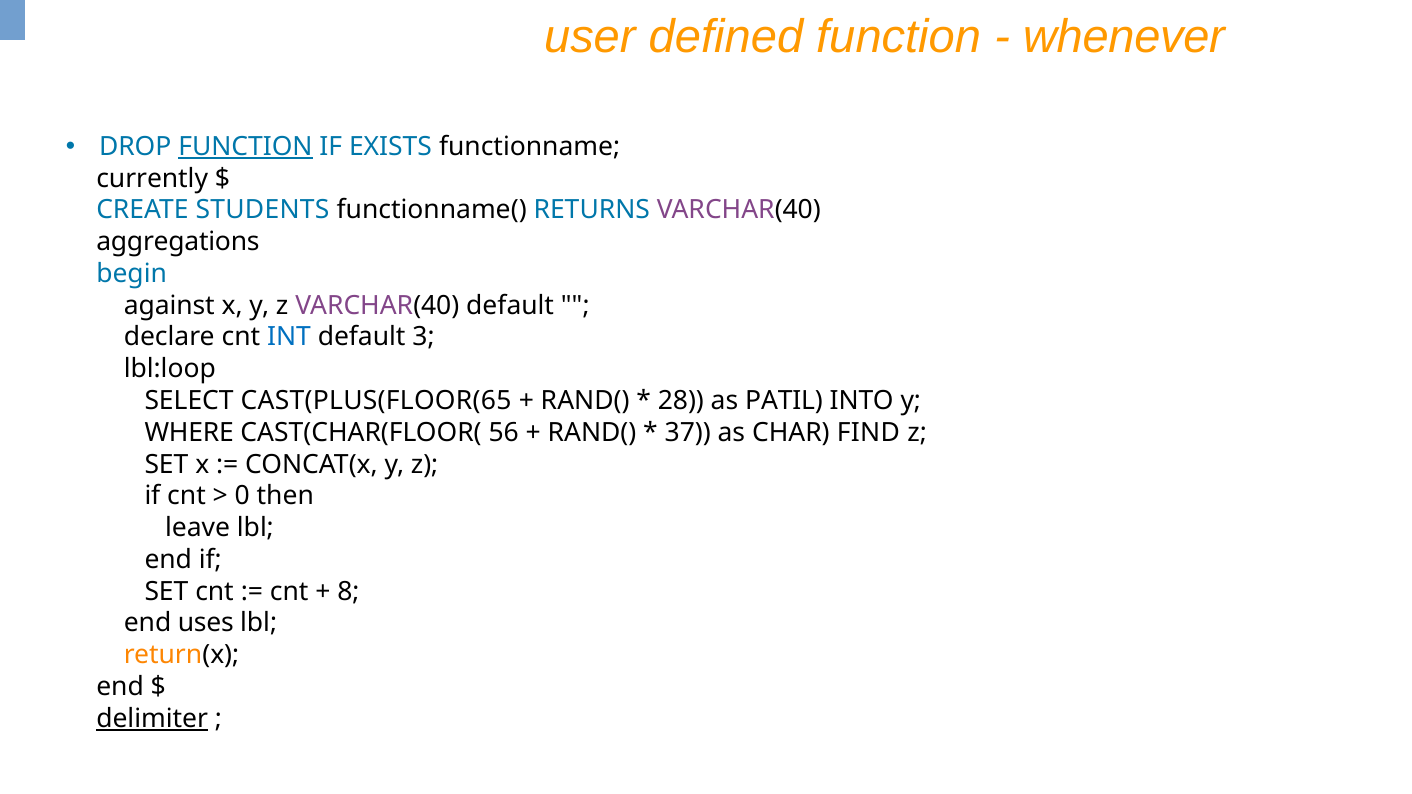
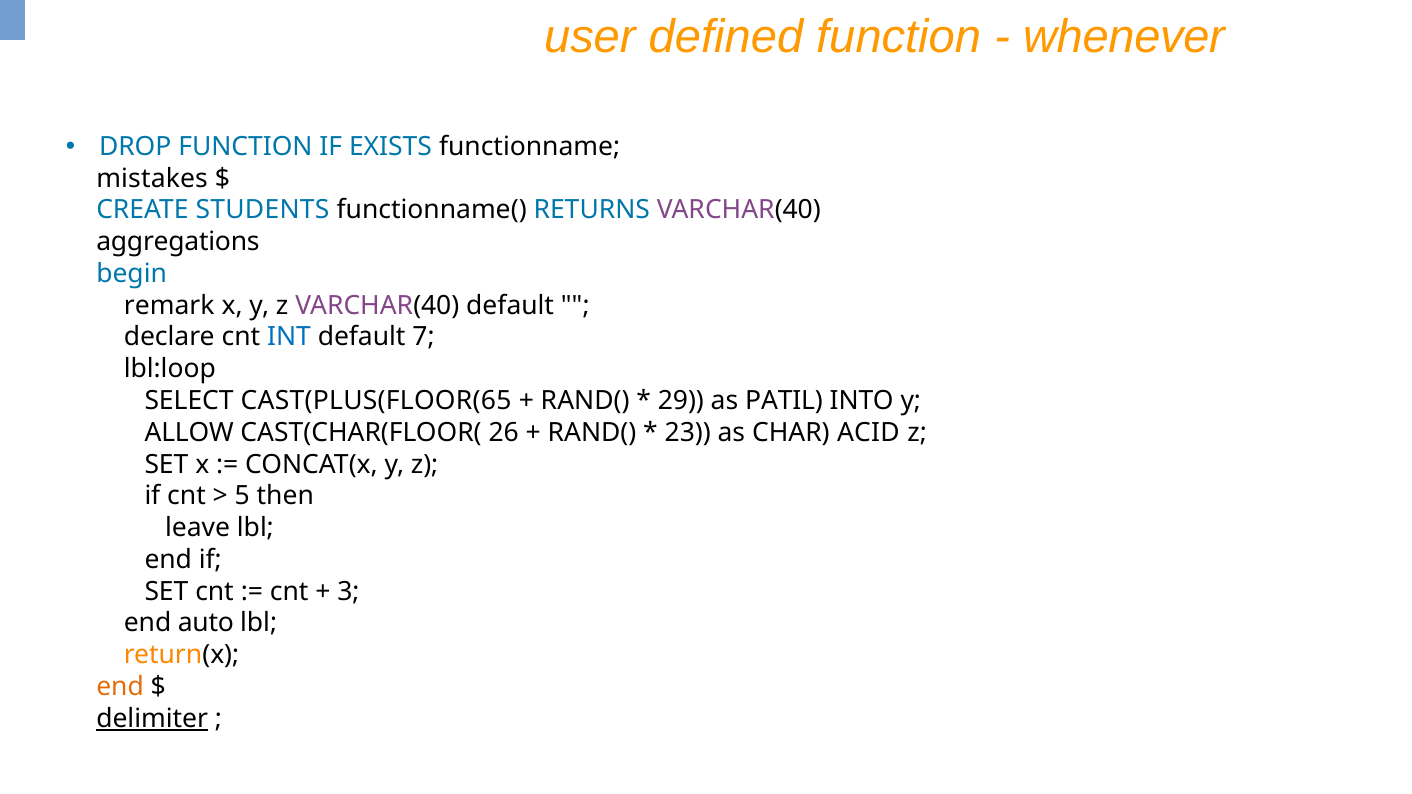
FUNCTION at (245, 147) underline: present -> none
currently: currently -> mistakes
against: against -> remark
3: 3 -> 7
28: 28 -> 29
WHERE: WHERE -> ALLOW
56: 56 -> 26
37: 37 -> 23
FIND: FIND -> ACID
0: 0 -> 5
8: 8 -> 3
uses: uses -> auto
end at (120, 687) colour: black -> orange
